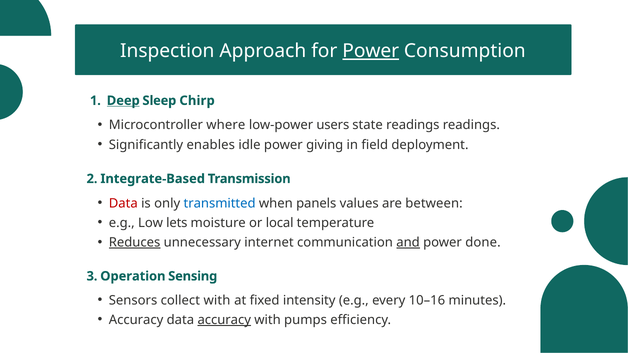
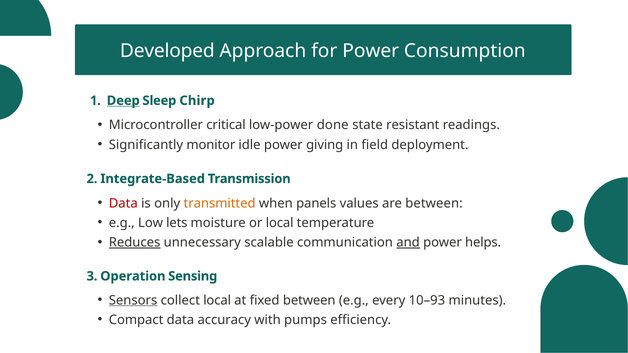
Inspection: Inspection -> Developed
Power at (371, 51) underline: present -> none
where: where -> critical
users: users -> done
state readings: readings -> resistant
enables: enables -> monitor
transmitted colour: blue -> orange
internet: internet -> scalable
done: done -> helps
Sensors underline: none -> present
collect with: with -> local
fixed intensity: intensity -> between
10–16: 10–16 -> 10–93
Accuracy at (136, 320): Accuracy -> Compact
accuracy at (224, 320) underline: present -> none
